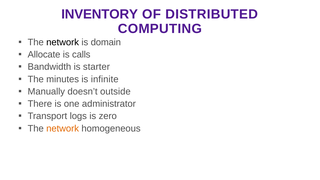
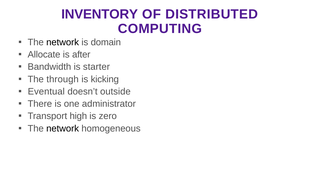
calls: calls -> after
minutes: minutes -> through
infinite: infinite -> kicking
Manually: Manually -> Eventual
logs: logs -> high
network at (63, 128) colour: orange -> black
